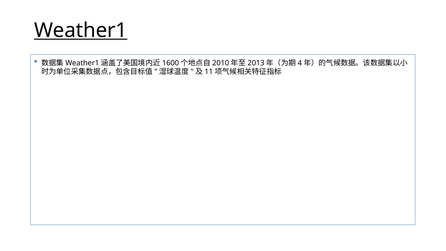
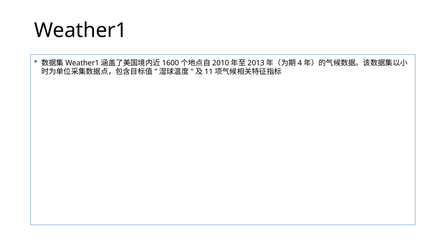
Weather1 underline: present -> none
